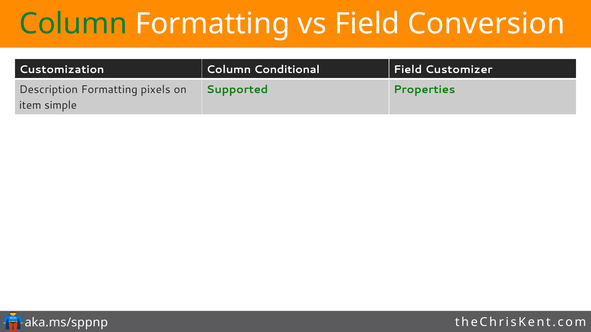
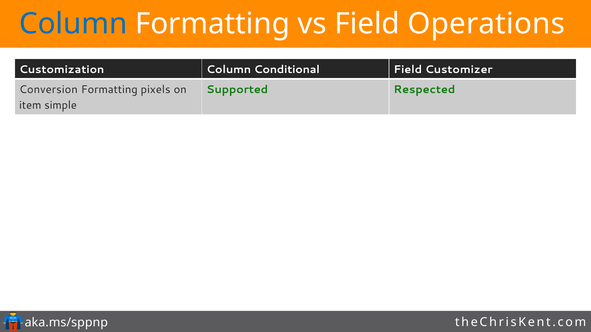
Column at (73, 24) colour: green -> blue
Conversion: Conversion -> Operations
Description: Description -> Conversion
Properties: Properties -> Respected
